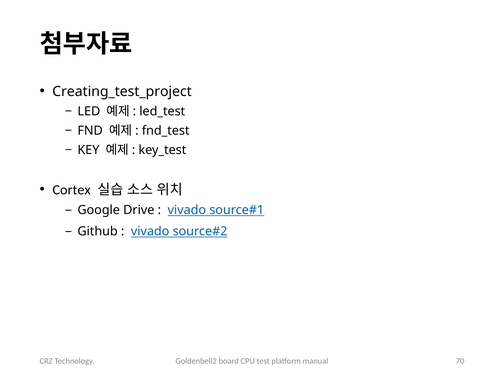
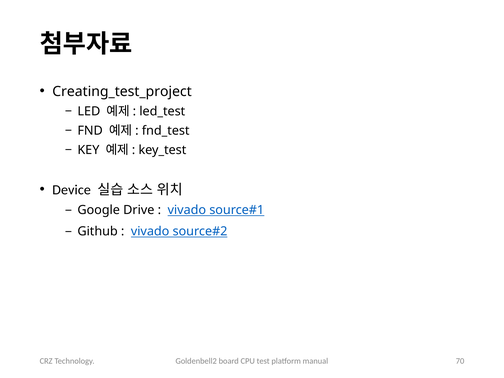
Cortex: Cortex -> Device
